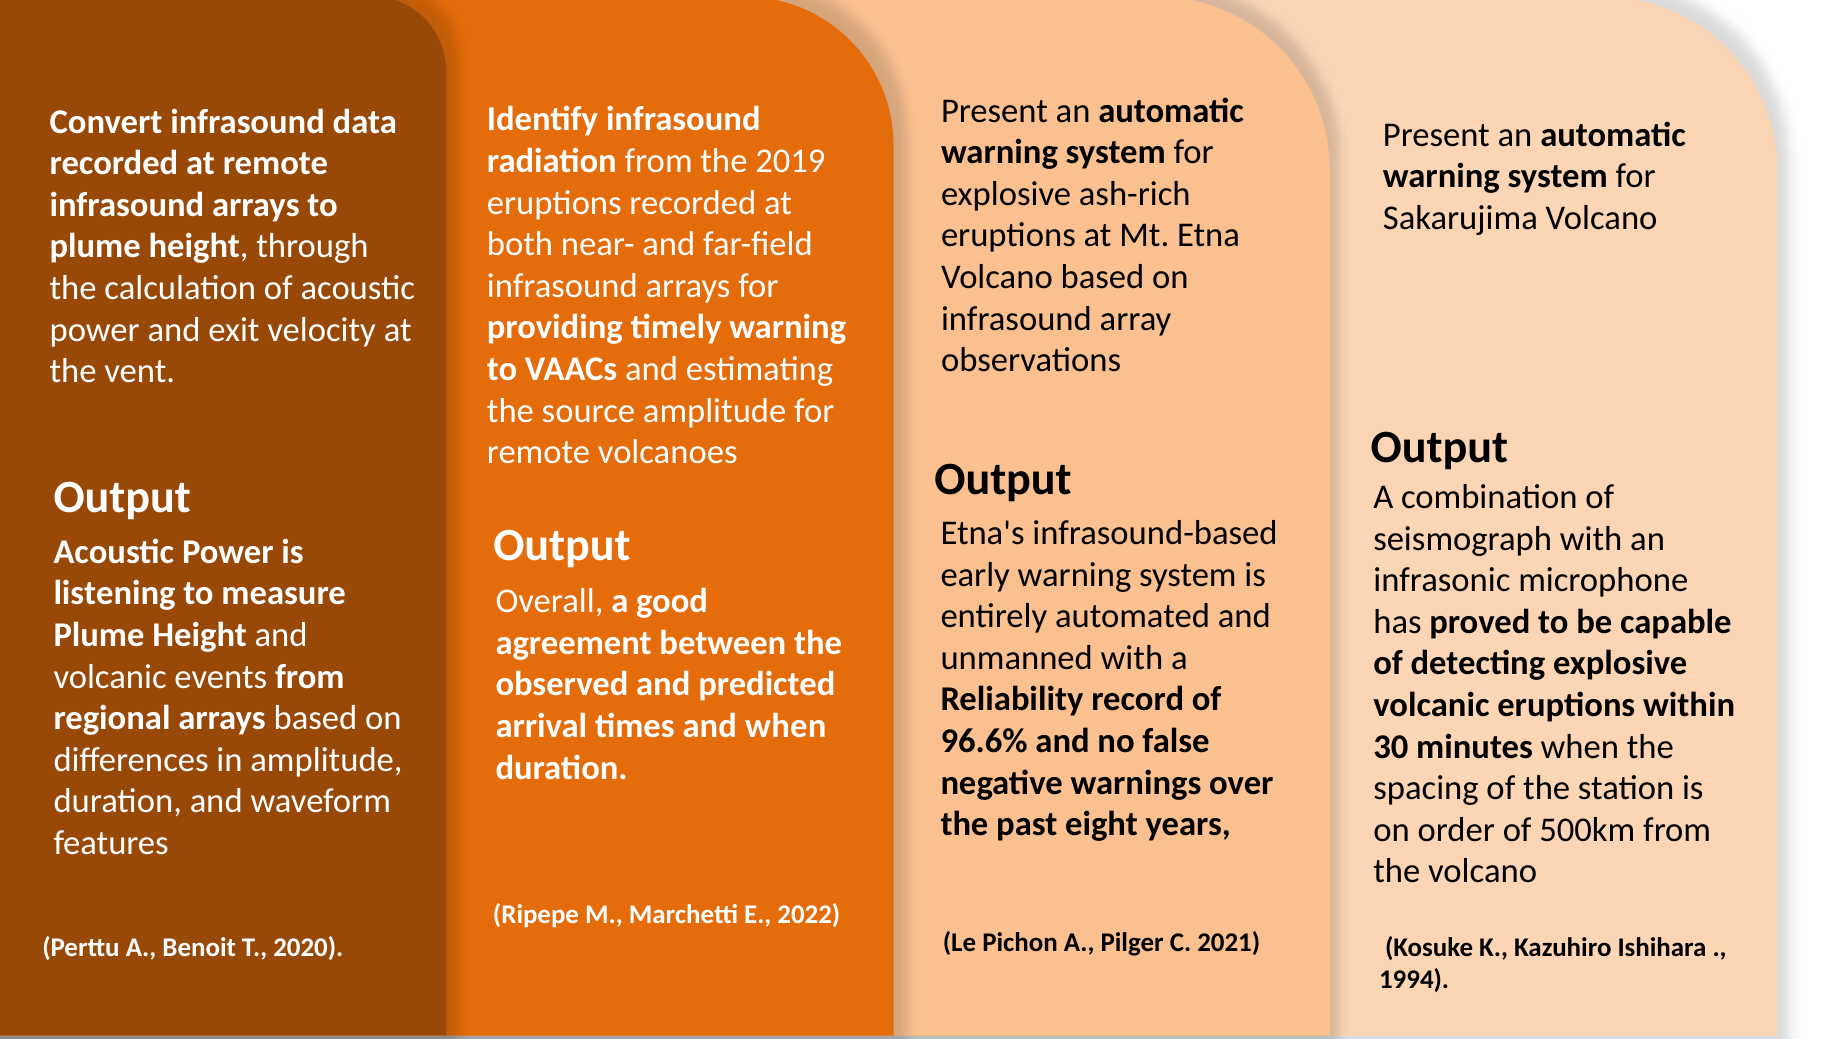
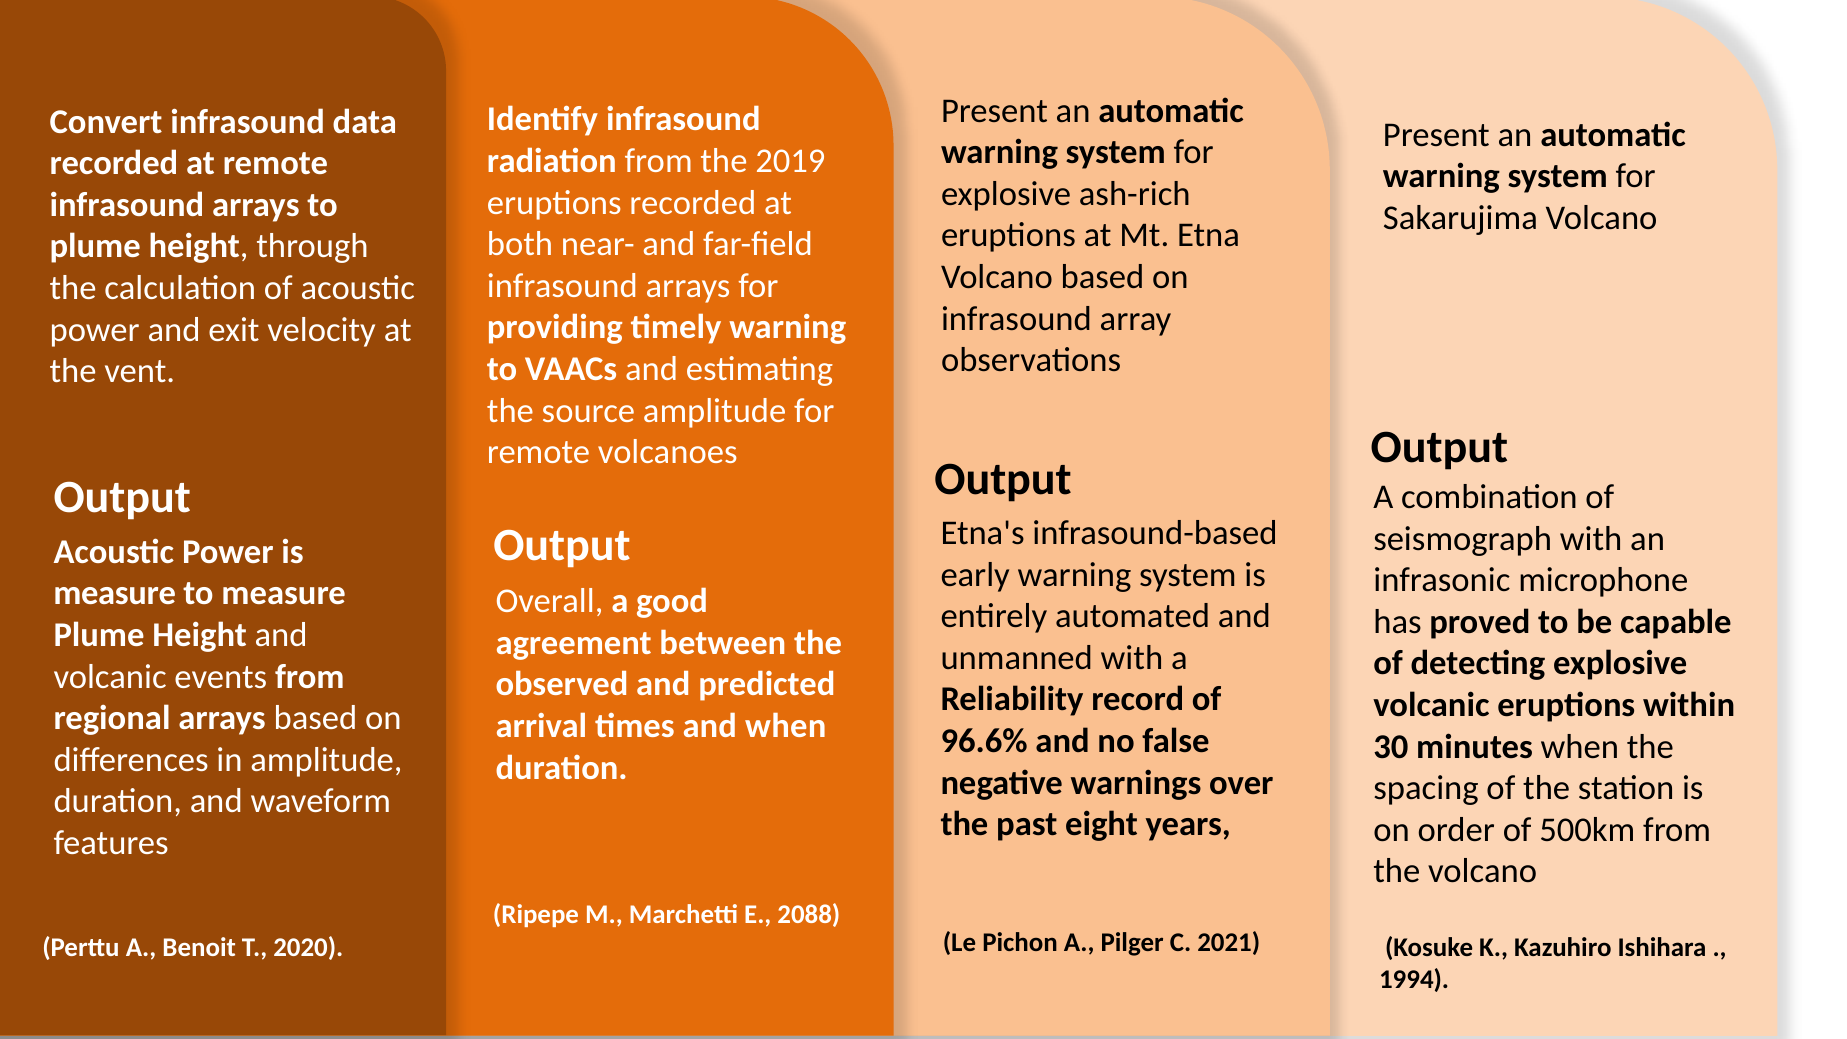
listening at (115, 593): listening -> measure
2022: 2022 -> 2088
